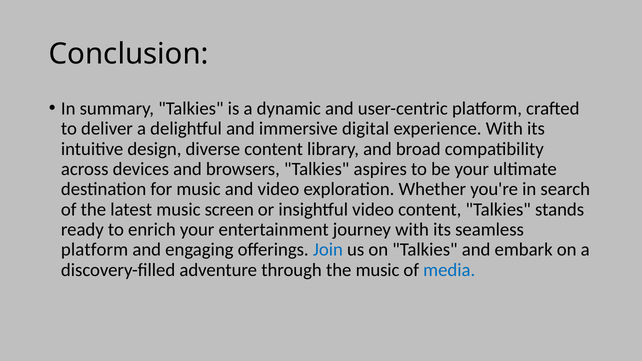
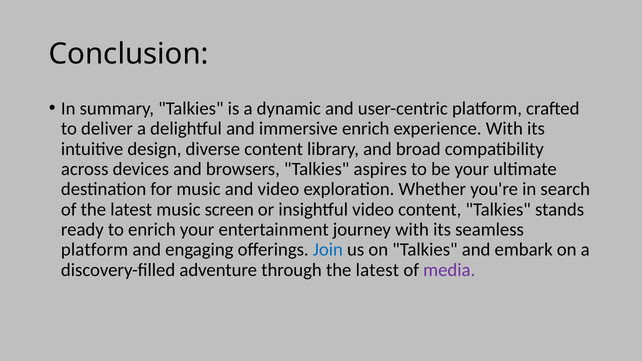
immersive digital: digital -> enrich
through the music: music -> latest
media colour: blue -> purple
